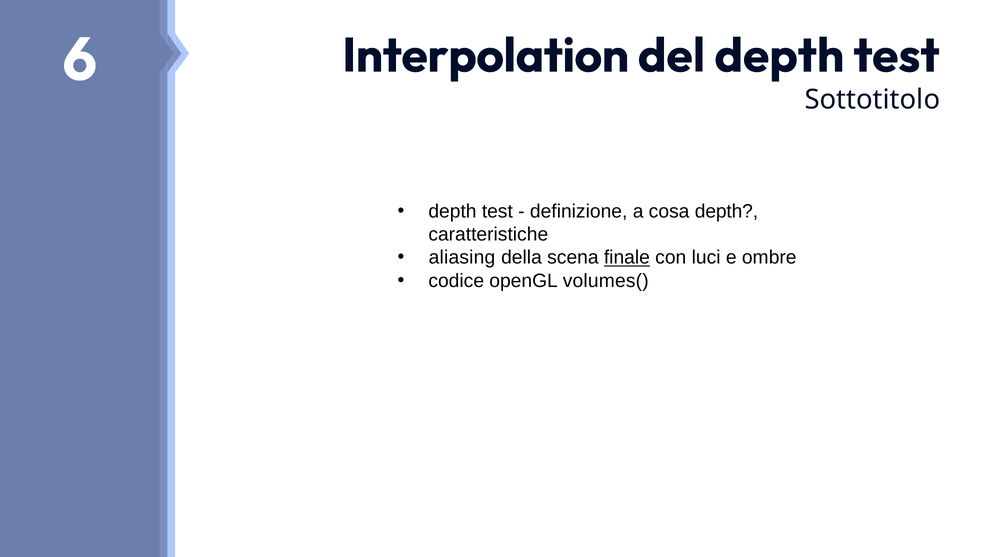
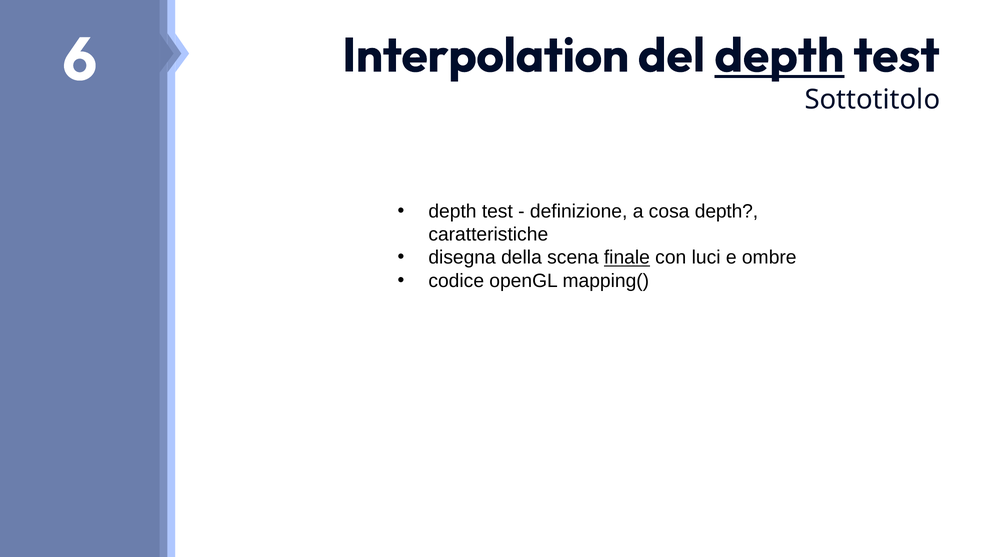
depth at (779, 56) underline: none -> present
aliasing: aliasing -> disegna
volumes(: volumes( -> mapping(
